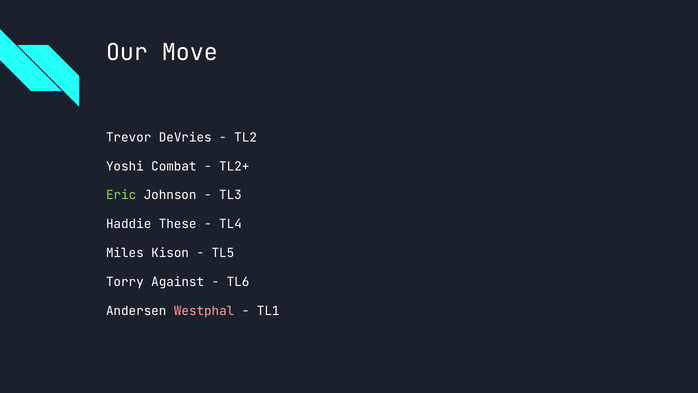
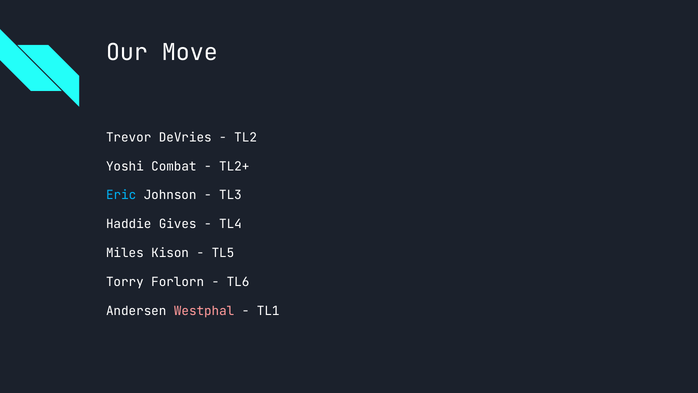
Eric colour: light green -> light blue
These: These -> Gives
Against: Against -> Forlorn
